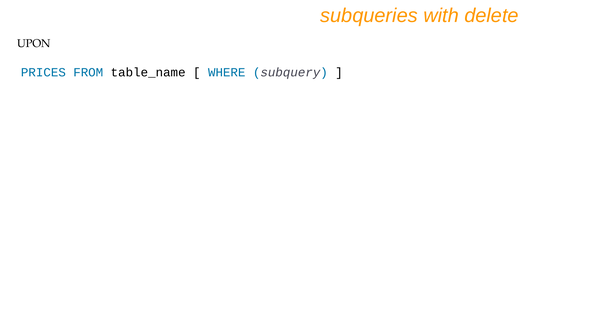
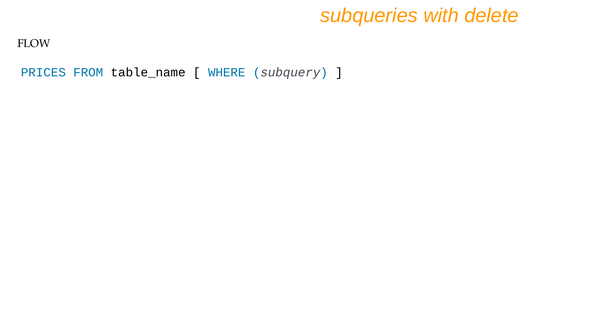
UPON: UPON -> FLOW
